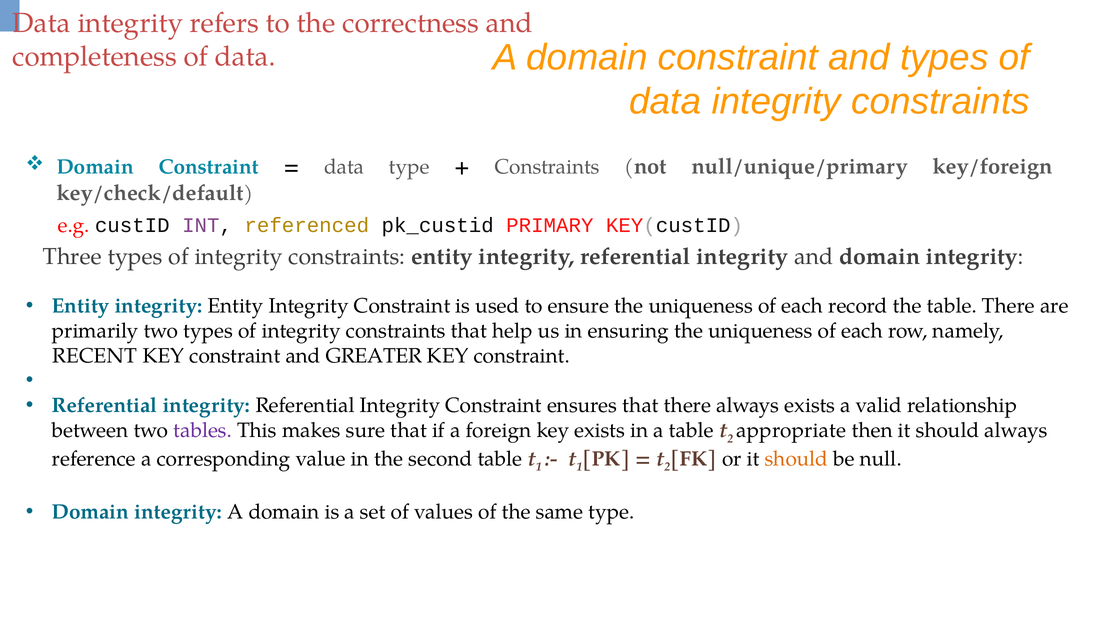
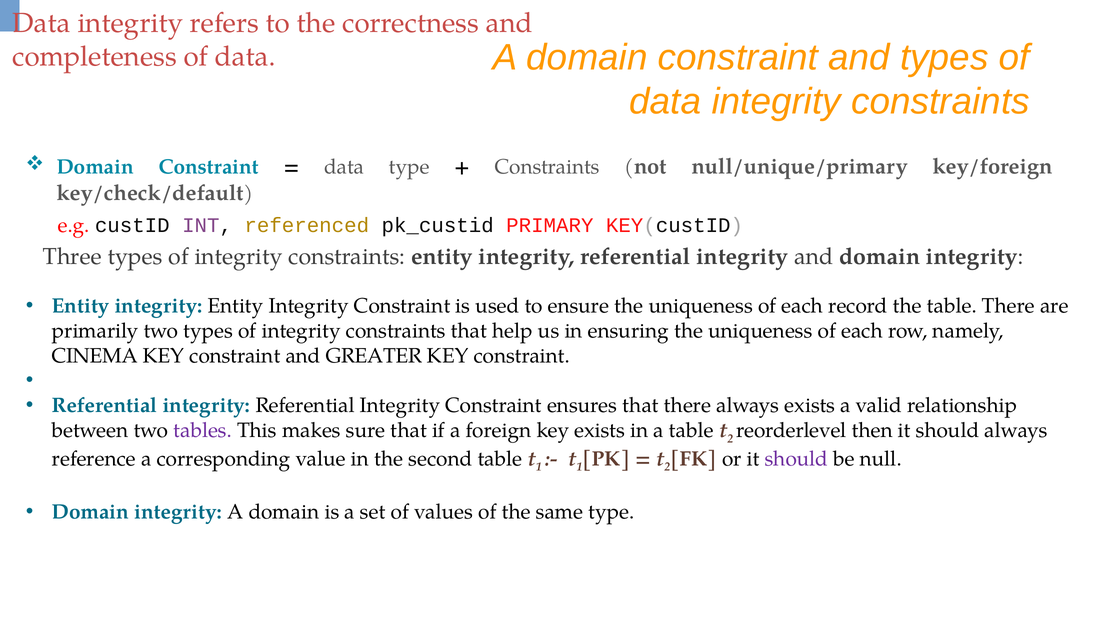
RECENT: RECENT -> CINEMA
appropriate: appropriate -> reorderlevel
should at (796, 459) colour: orange -> purple
